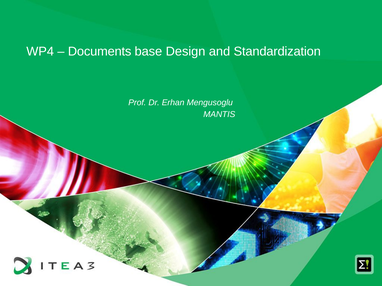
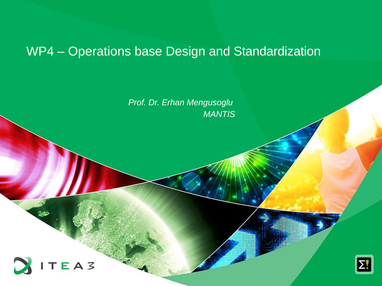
Documents: Documents -> Operations
